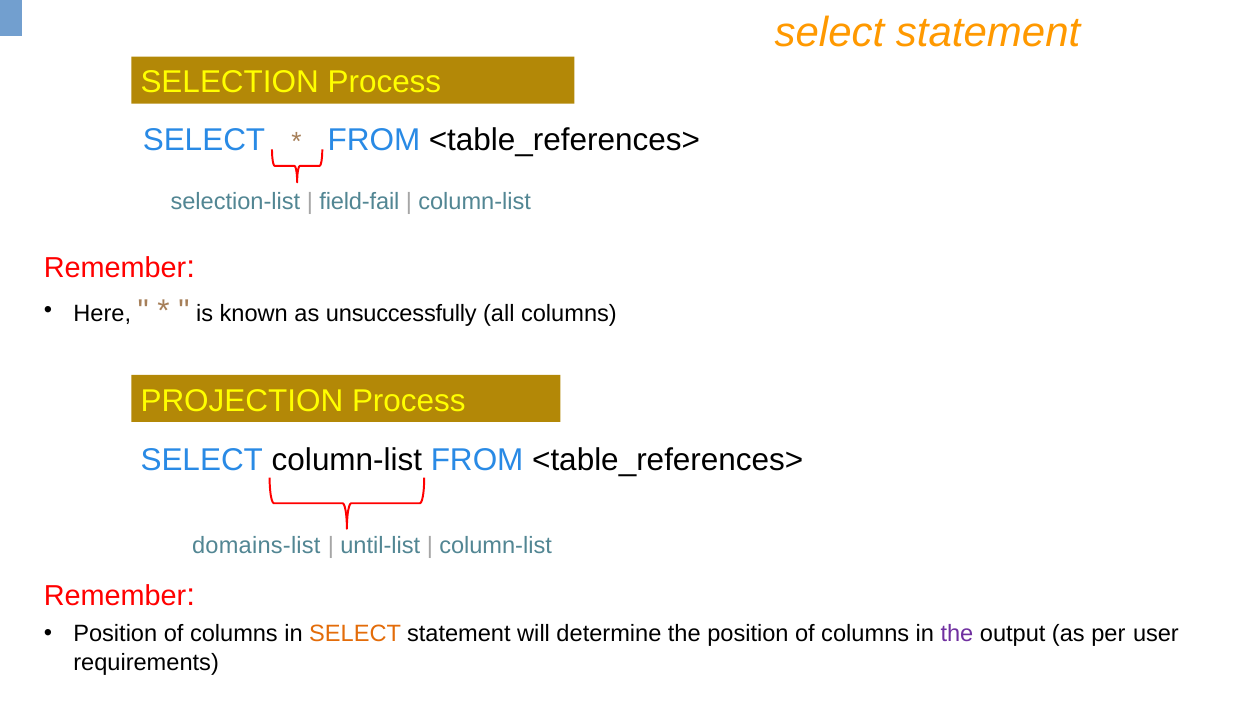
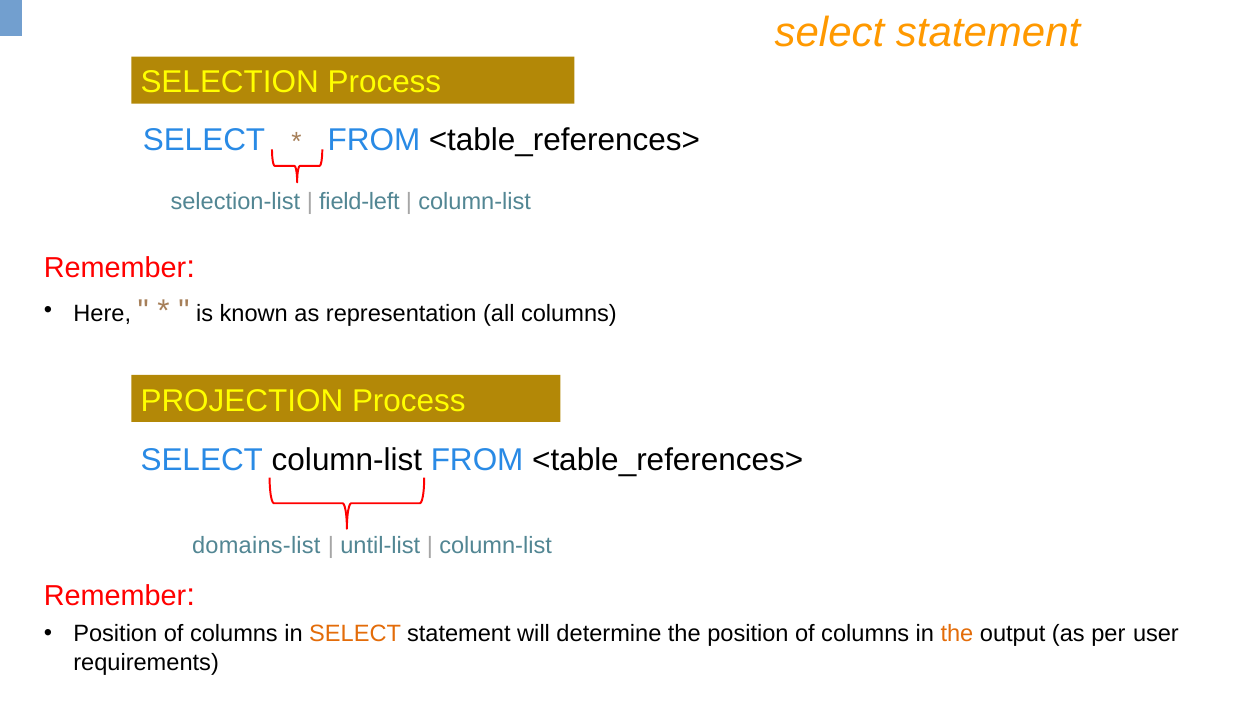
field-fail: field-fail -> field-left
unsuccessfully: unsuccessfully -> representation
the at (957, 634) colour: purple -> orange
